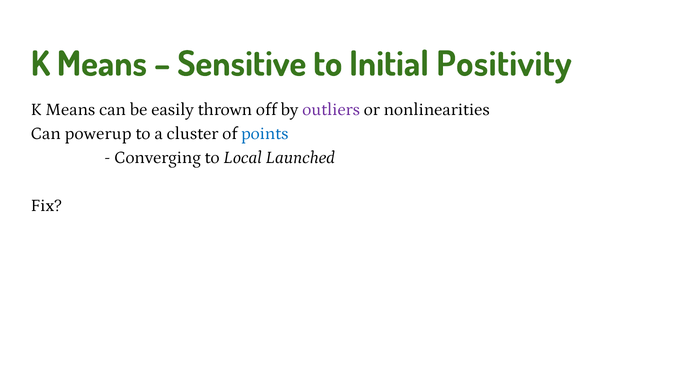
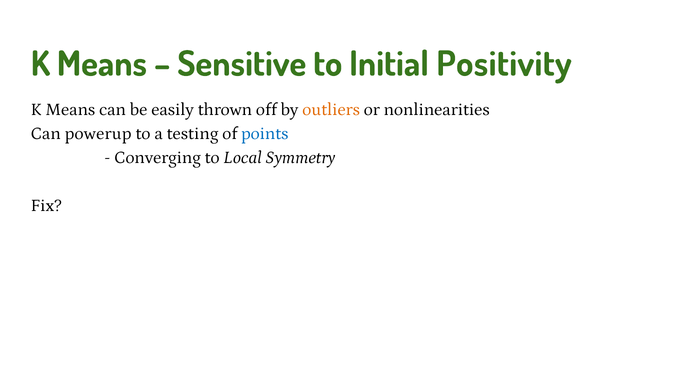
outliers colour: purple -> orange
cluster: cluster -> testing
Launched: Launched -> Symmetry
